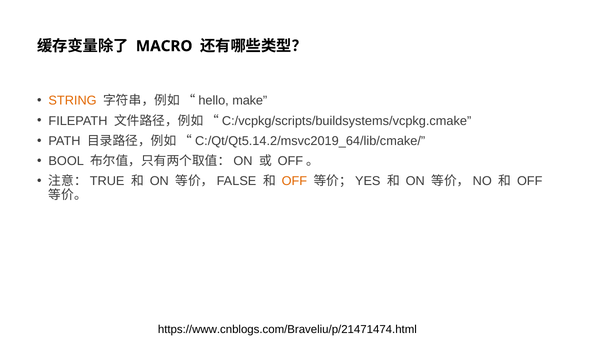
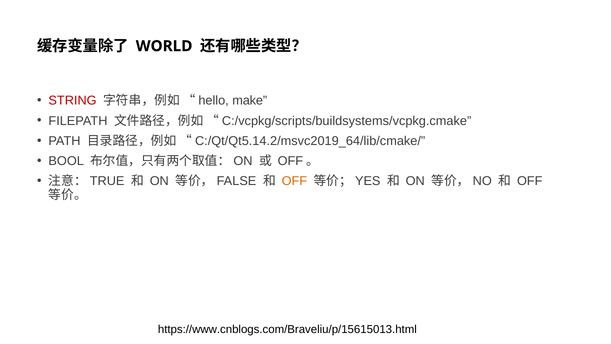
MACRO: MACRO -> WORLD
STRING colour: orange -> red
https://www.cnblogs.com/Braveliu/p/21471474.html: https://www.cnblogs.com/Braveliu/p/21471474.html -> https://www.cnblogs.com/Braveliu/p/15615013.html
